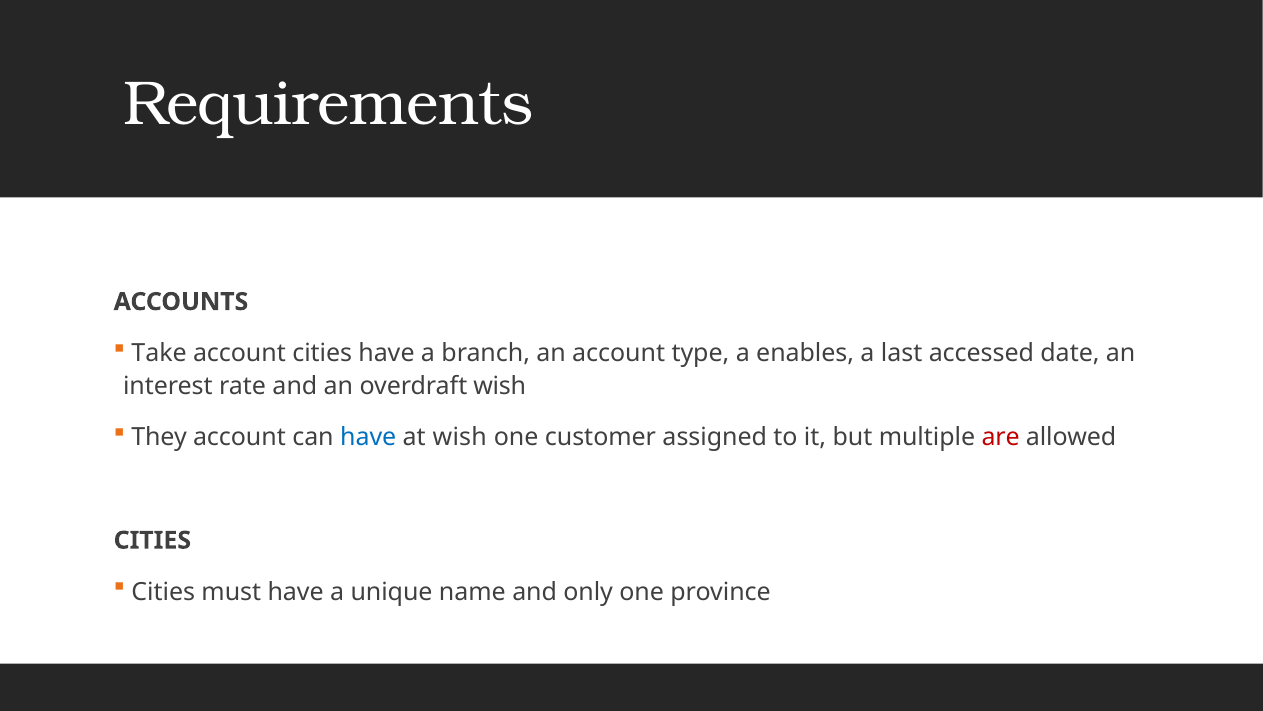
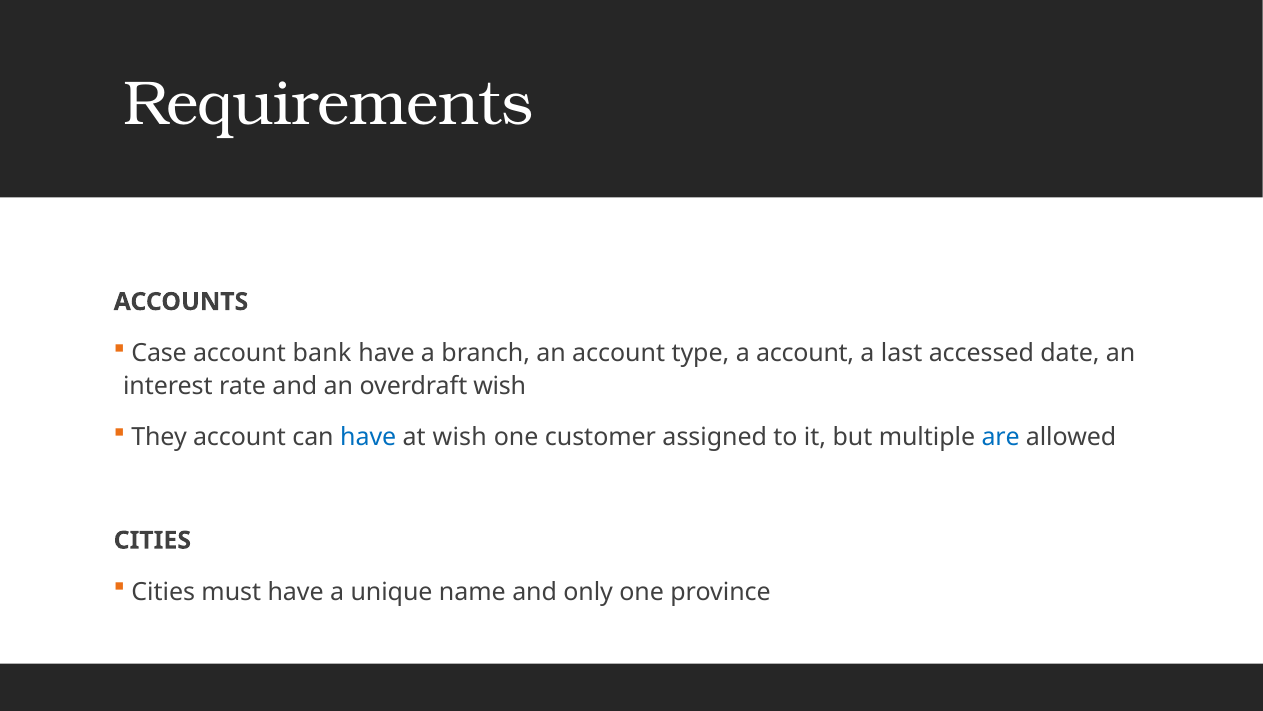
Take: Take -> Case
account cities: cities -> bank
a enables: enables -> account
are colour: red -> blue
